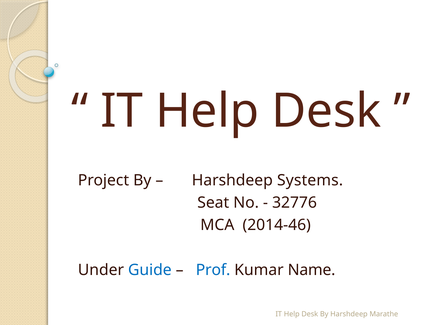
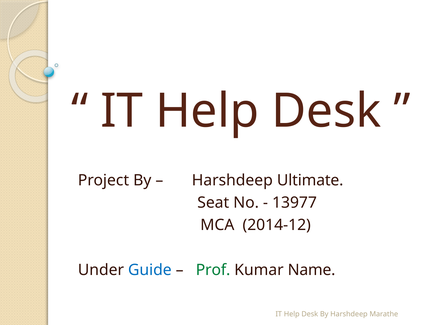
Systems: Systems -> Ultimate
32776: 32776 -> 13977
2014-46: 2014-46 -> 2014-12
Prof colour: blue -> green
